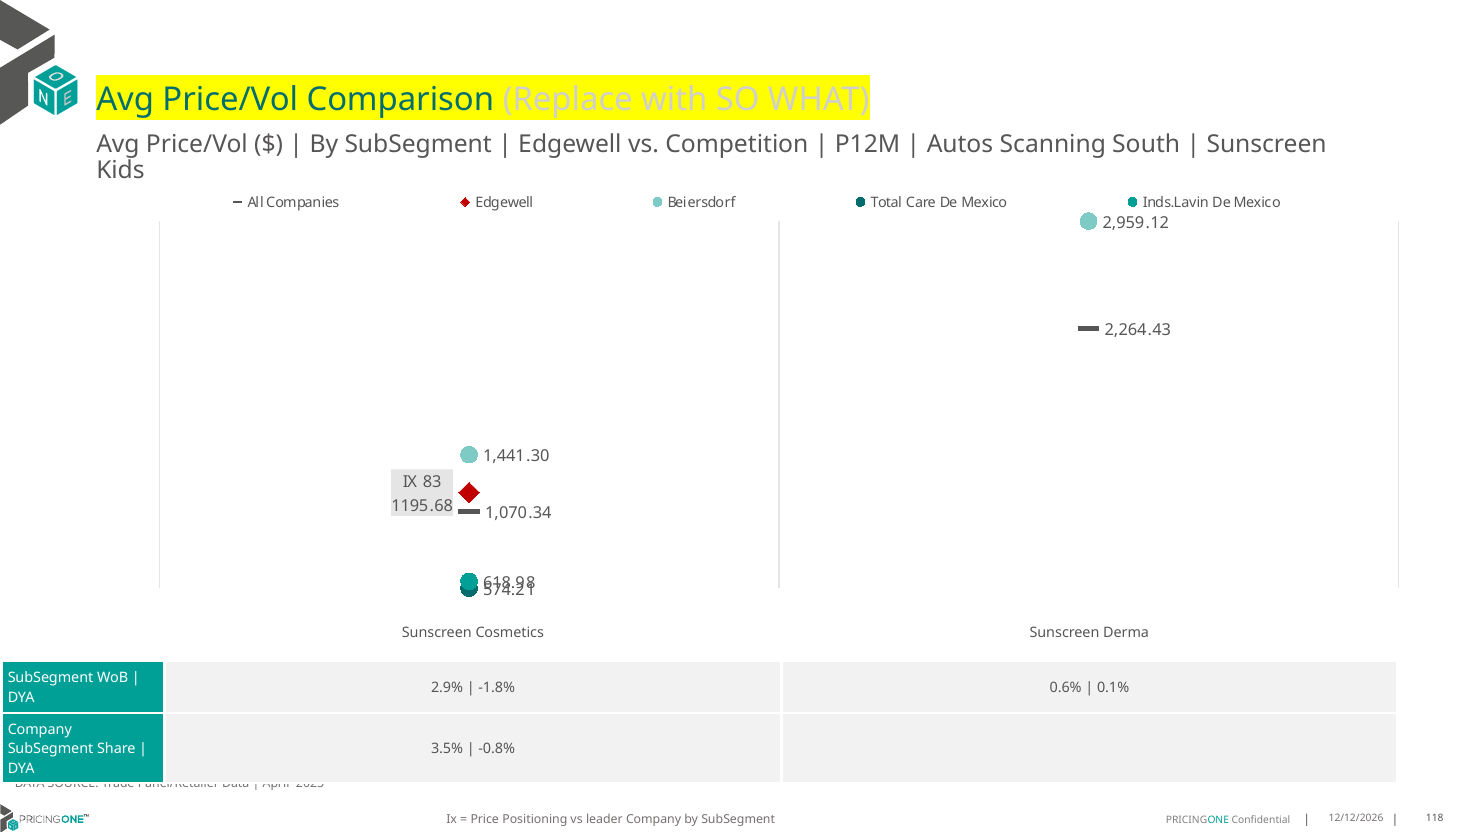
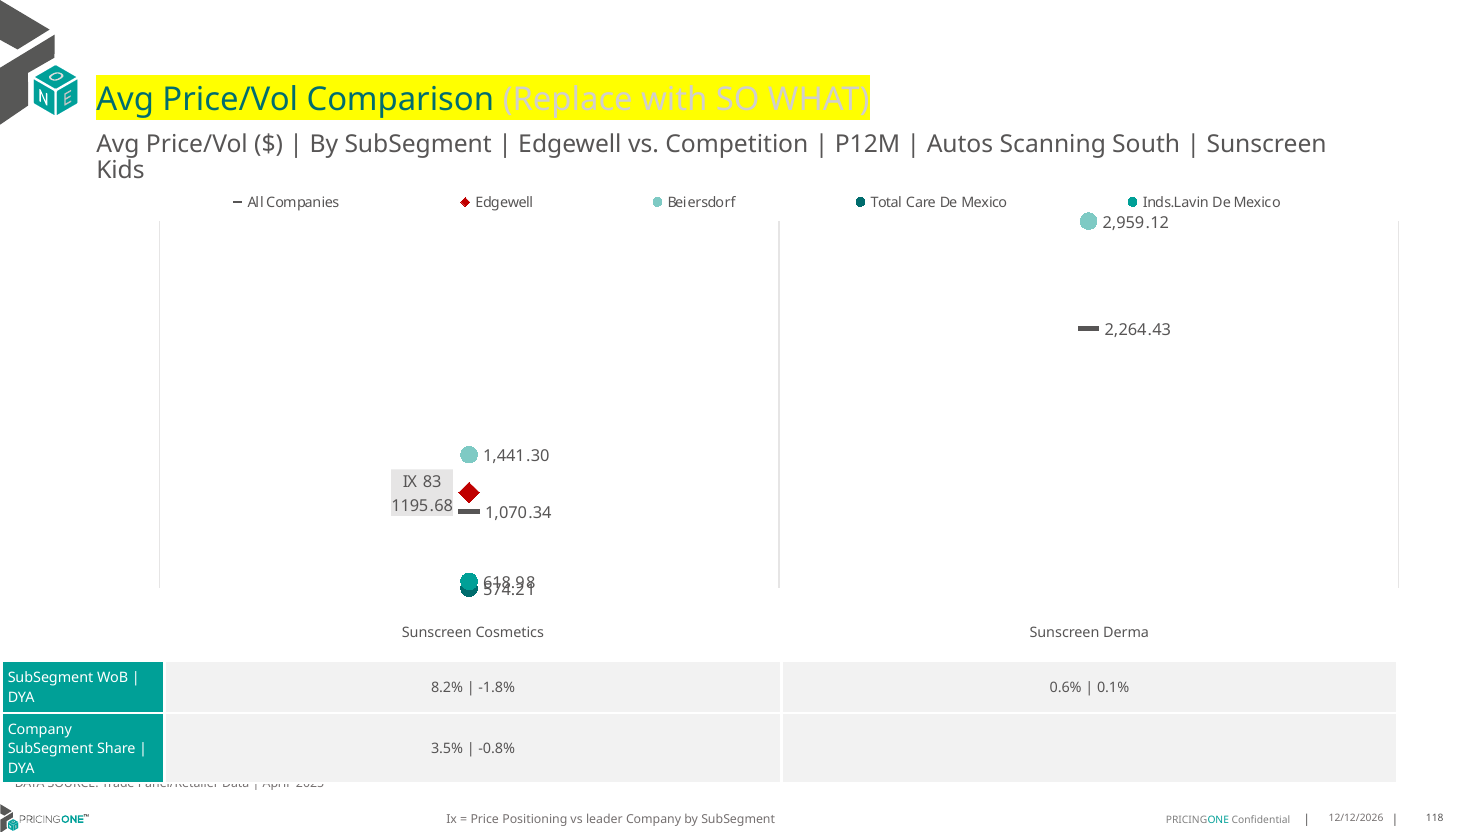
2.9%: 2.9% -> 8.2%
